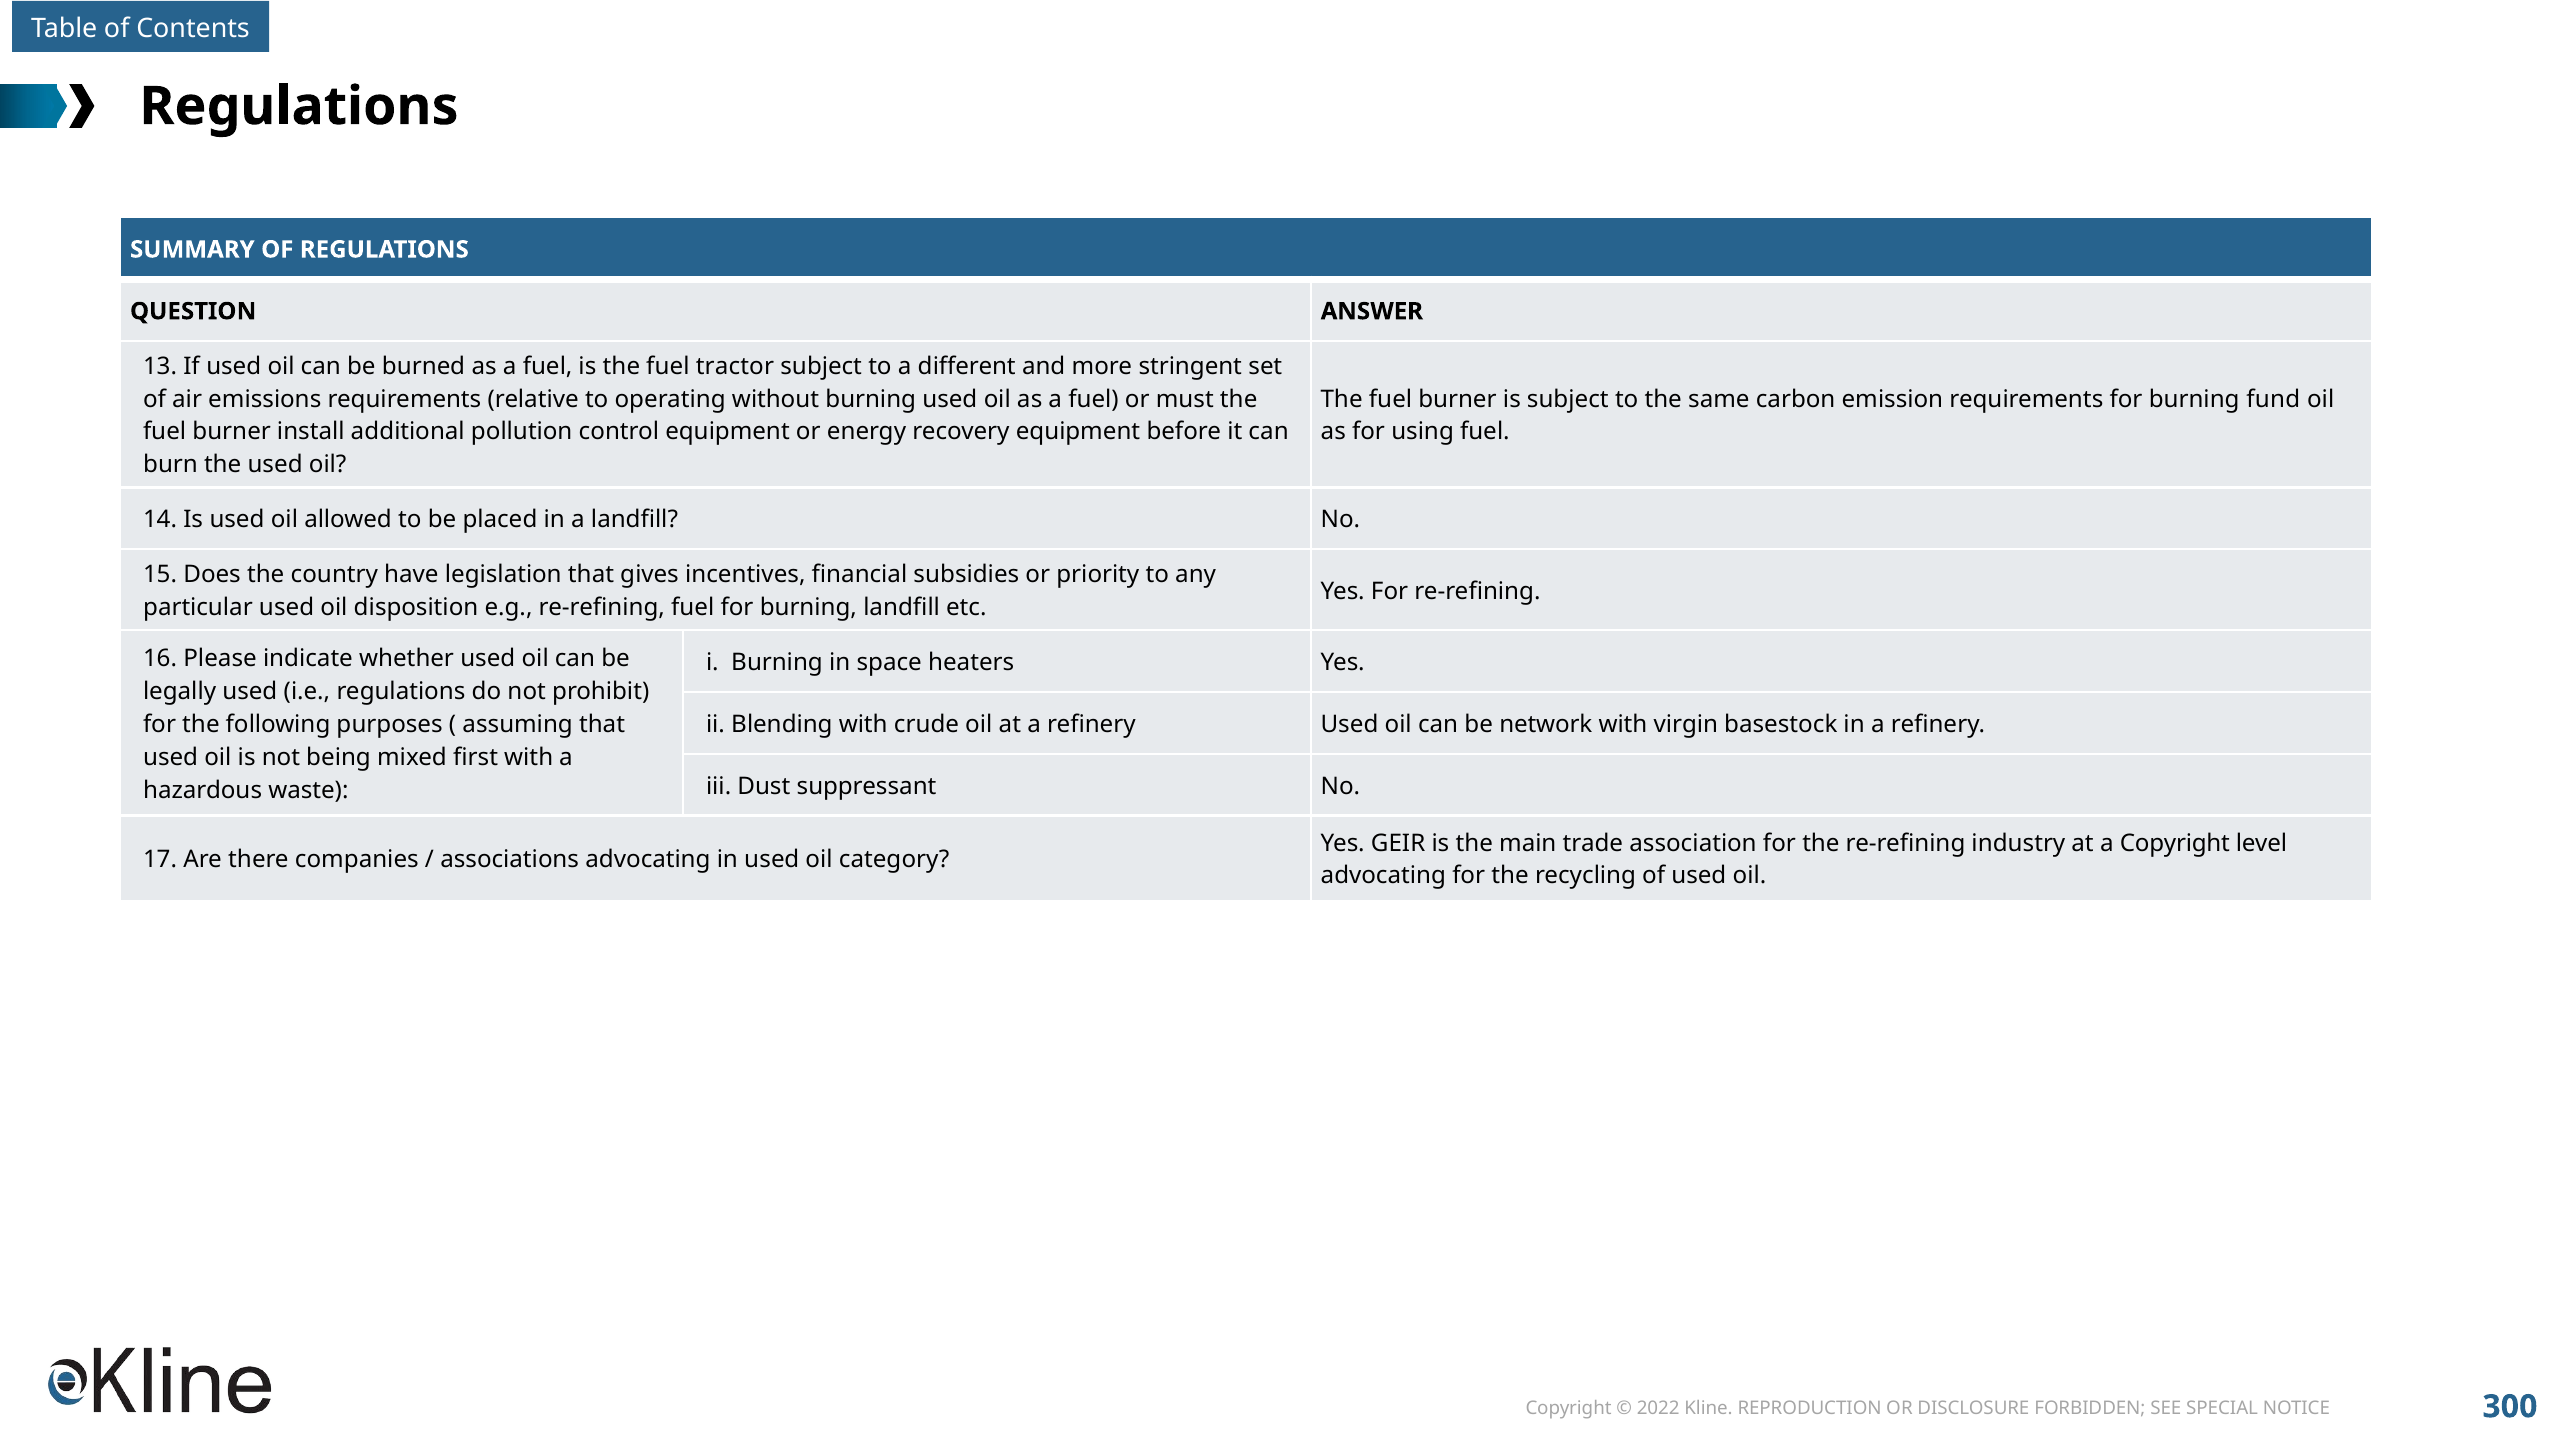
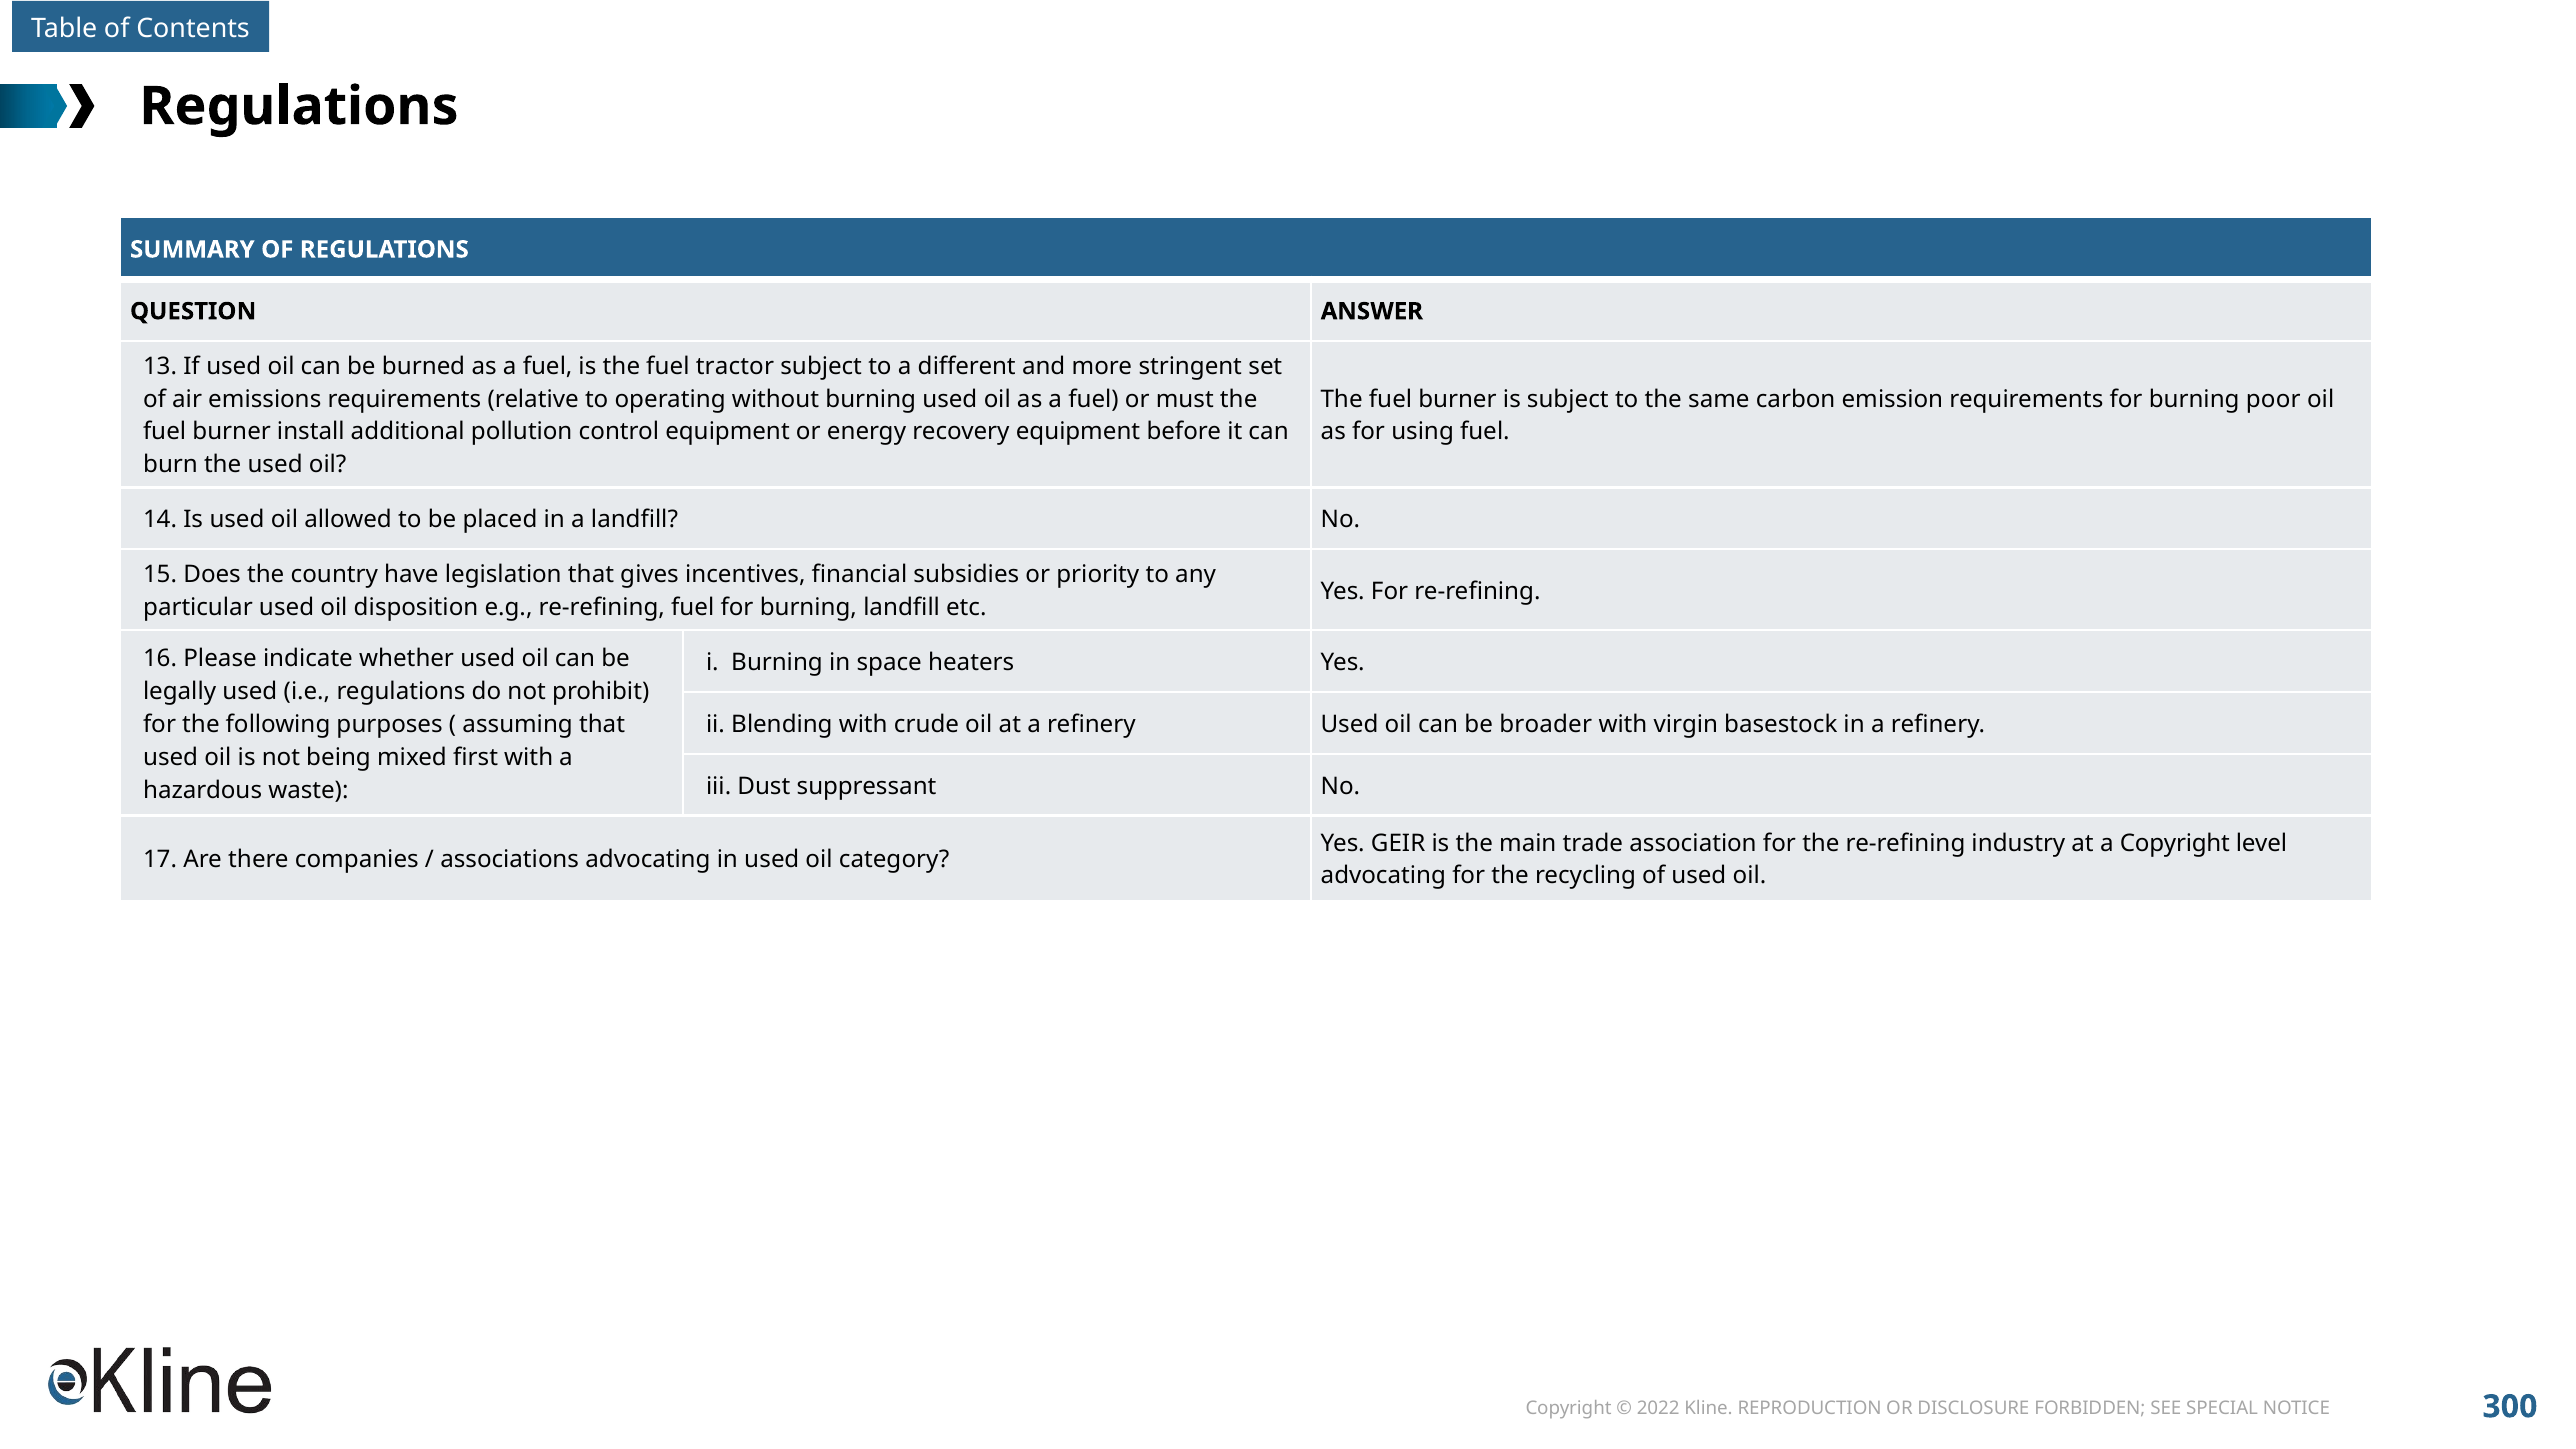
fund: fund -> poor
network: network -> broader
